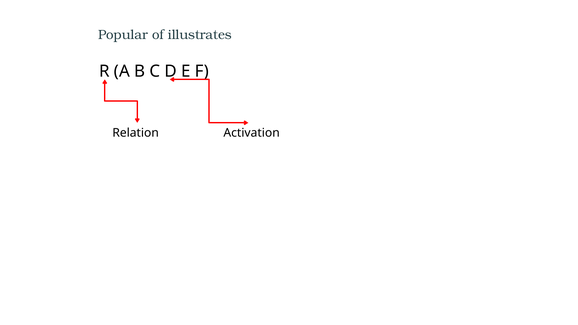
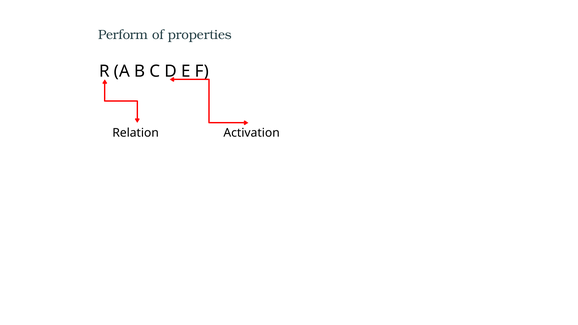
Popular: Popular -> Perform
illustrates: illustrates -> properties
